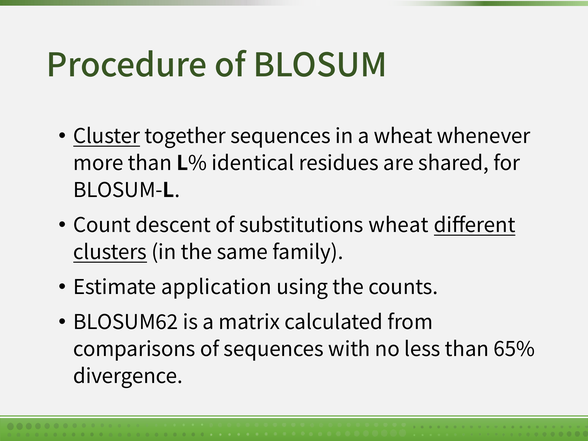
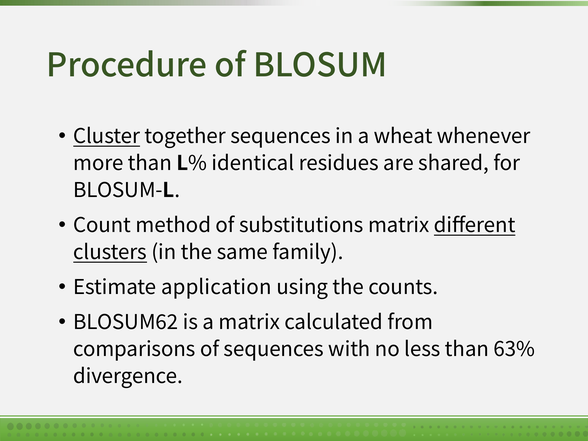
descent: descent -> method
substitutions wheat: wheat -> matrix
65%: 65% -> 63%
